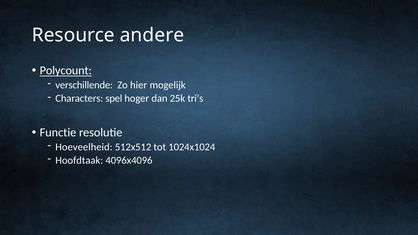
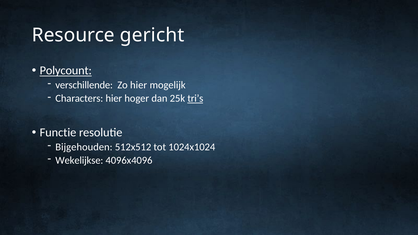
andere: andere -> gericht
Characters spel: spel -> hier
tri’s underline: none -> present
Hoeveelheid: Hoeveelheid -> Bijgehouden
Hoofdtaak: Hoofdtaak -> Wekelijkse
